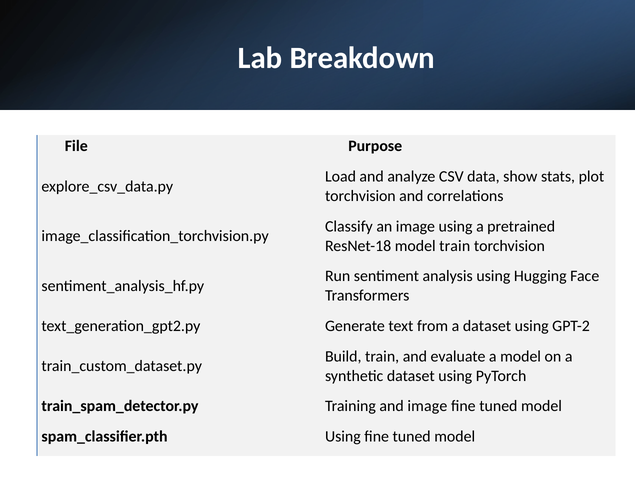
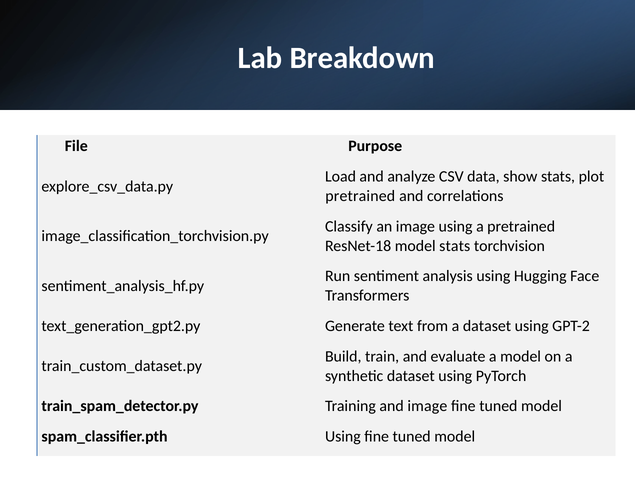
torchvision at (360, 196): torchvision -> pretrained
model train: train -> stats
